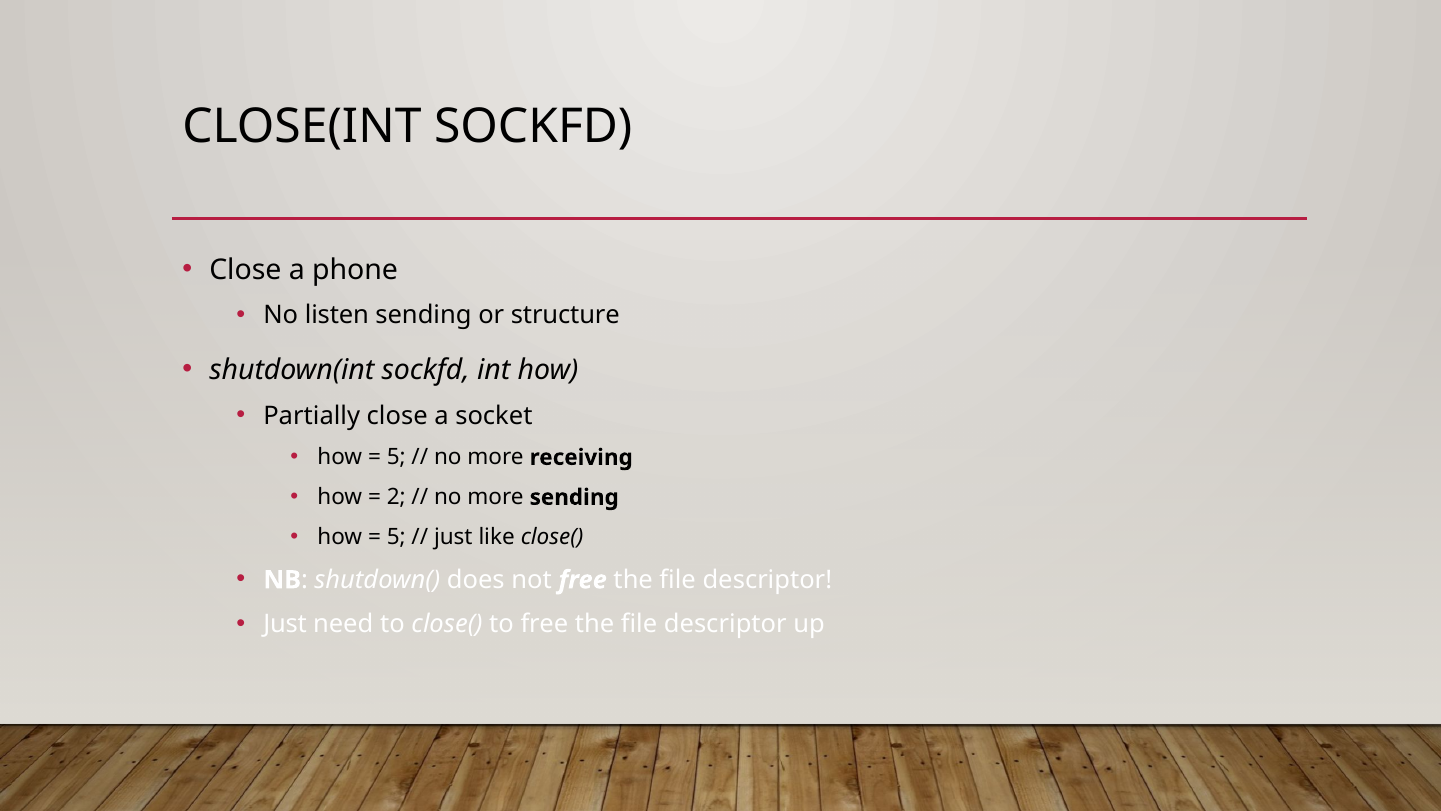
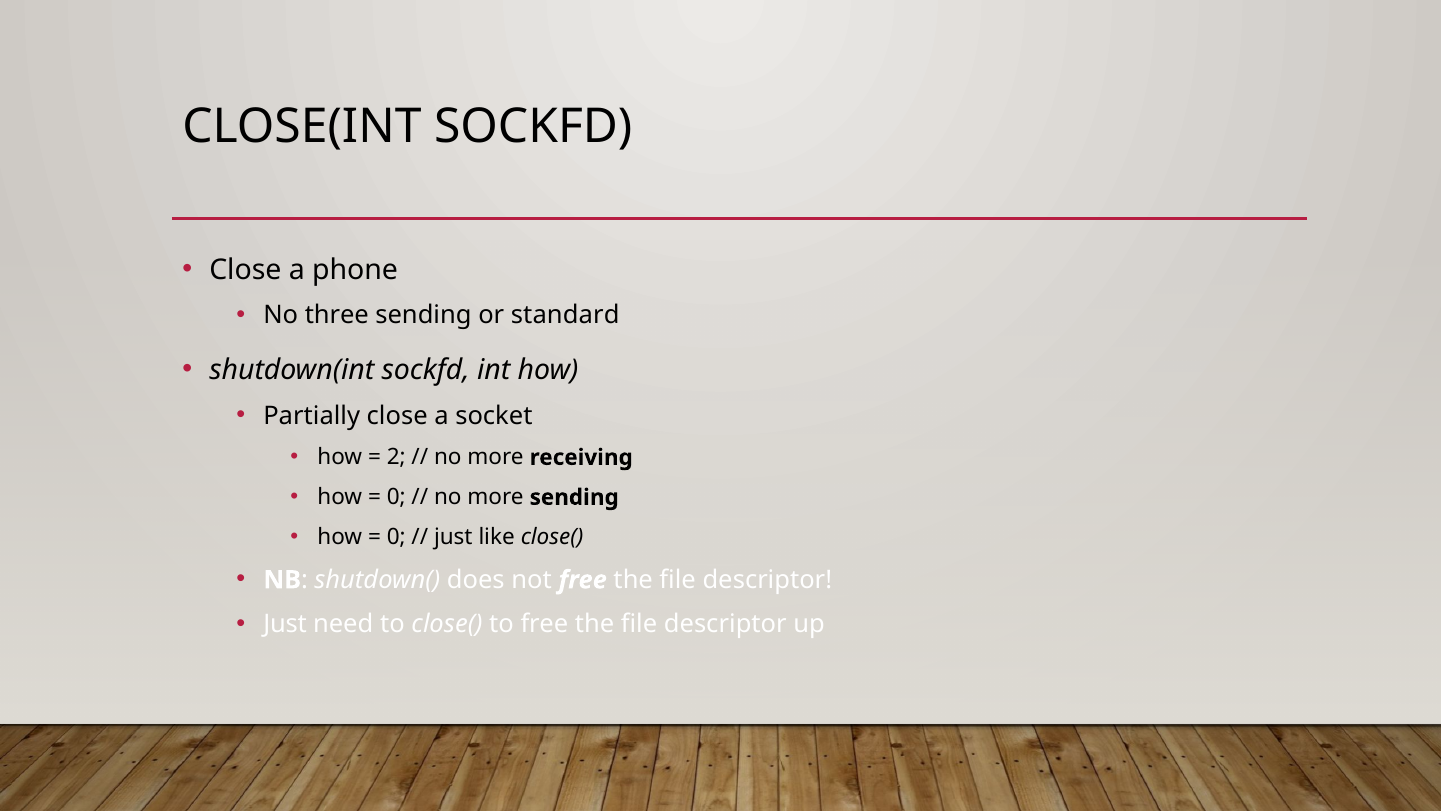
listen: listen -> three
structure: structure -> standard
5 at (396, 457): 5 -> 2
2 at (396, 497): 2 -> 0
5 at (396, 537): 5 -> 0
